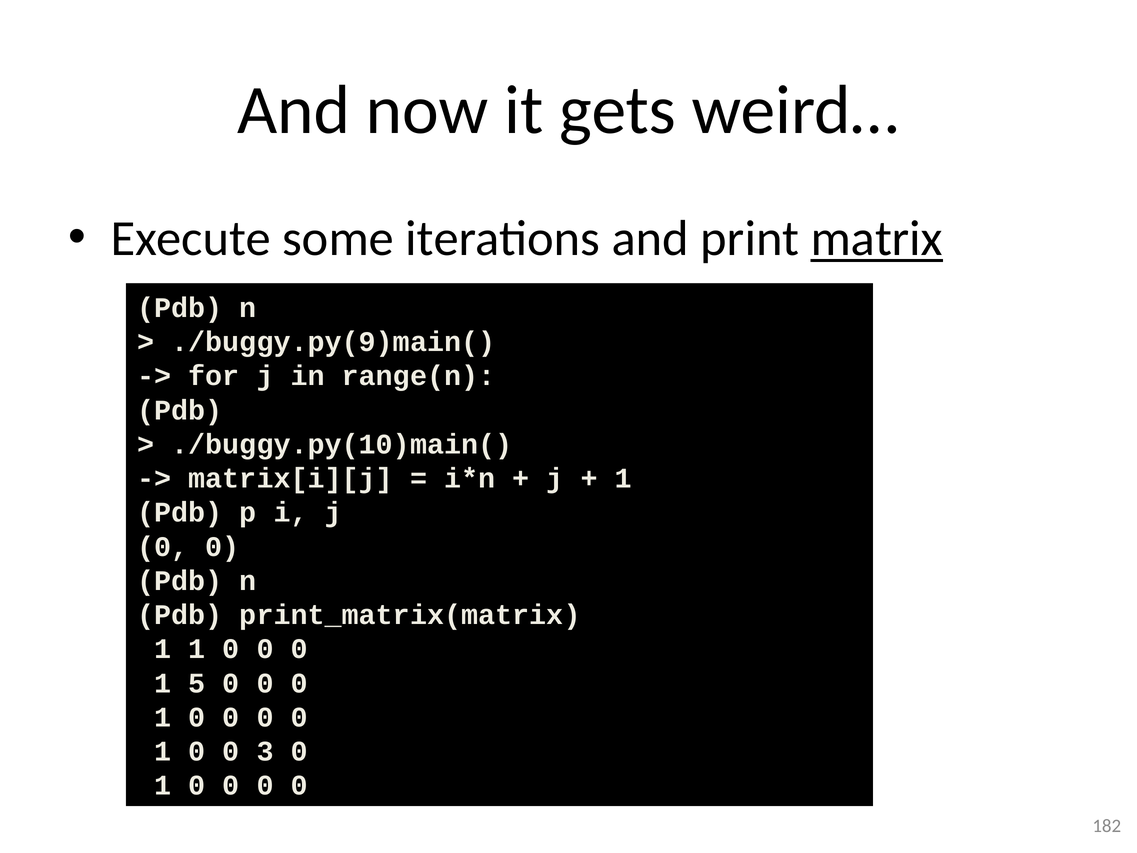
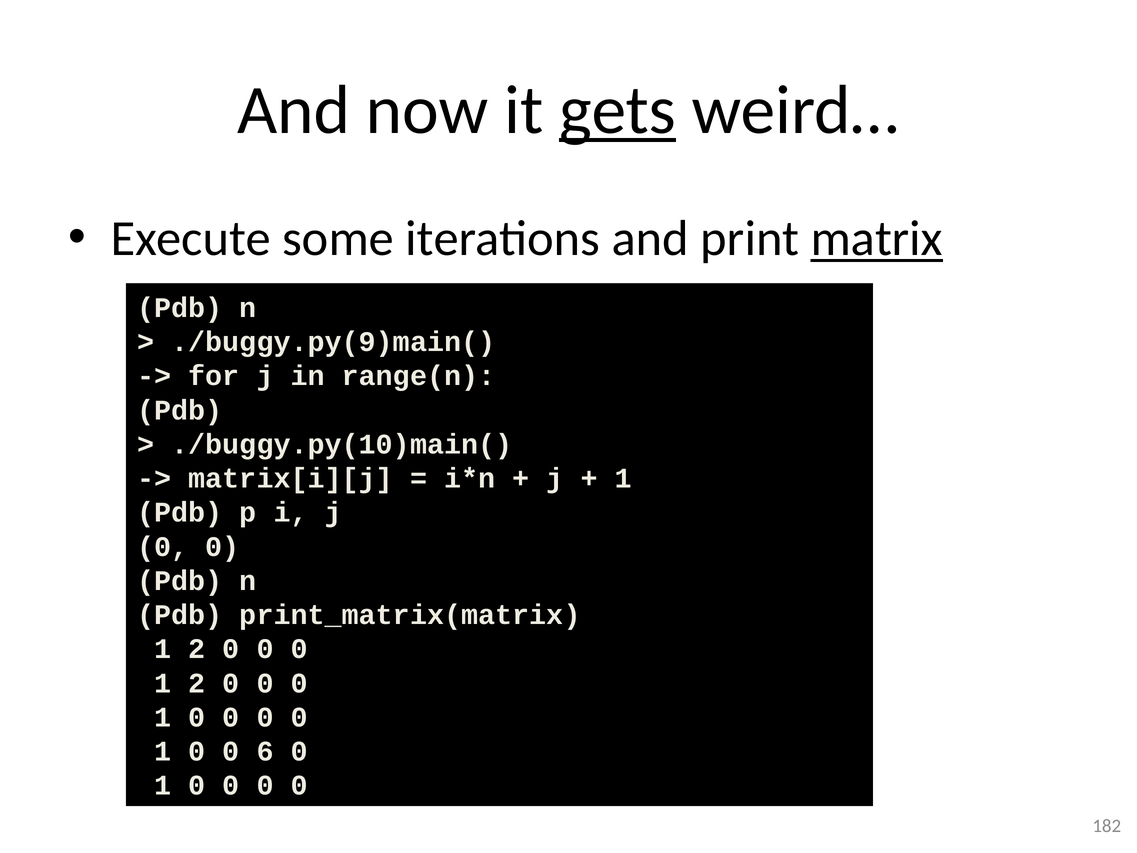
gets underline: none -> present
1 at (197, 649): 1 -> 2
5 at (197, 683): 5 -> 2
3: 3 -> 6
